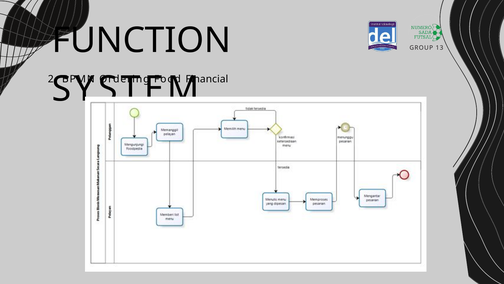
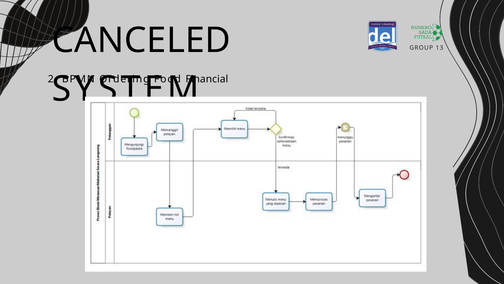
FUNCTION: FUNCTION -> CANCELED
